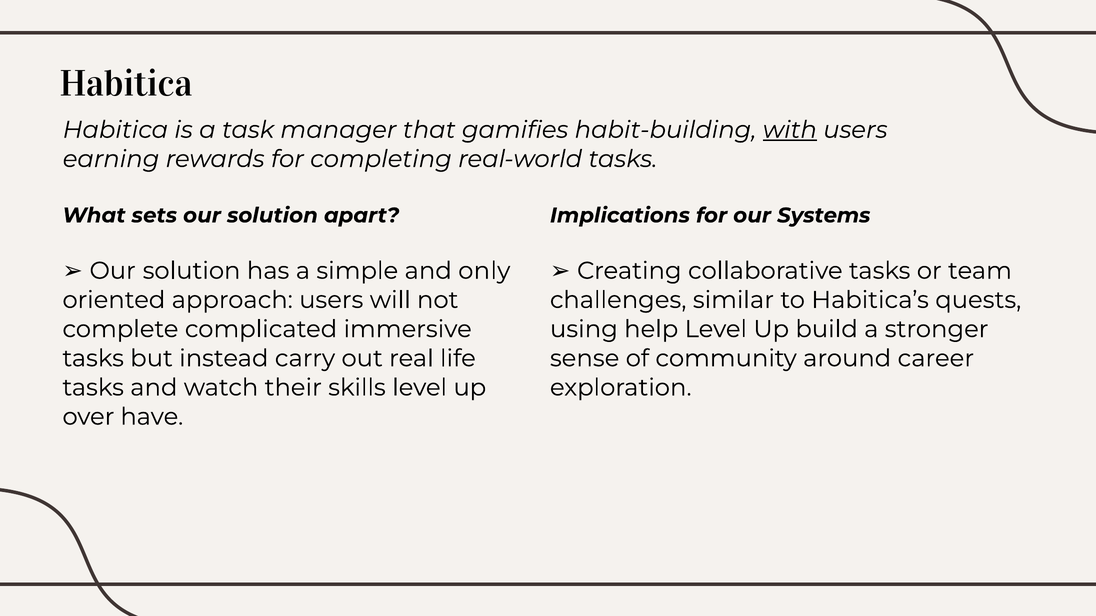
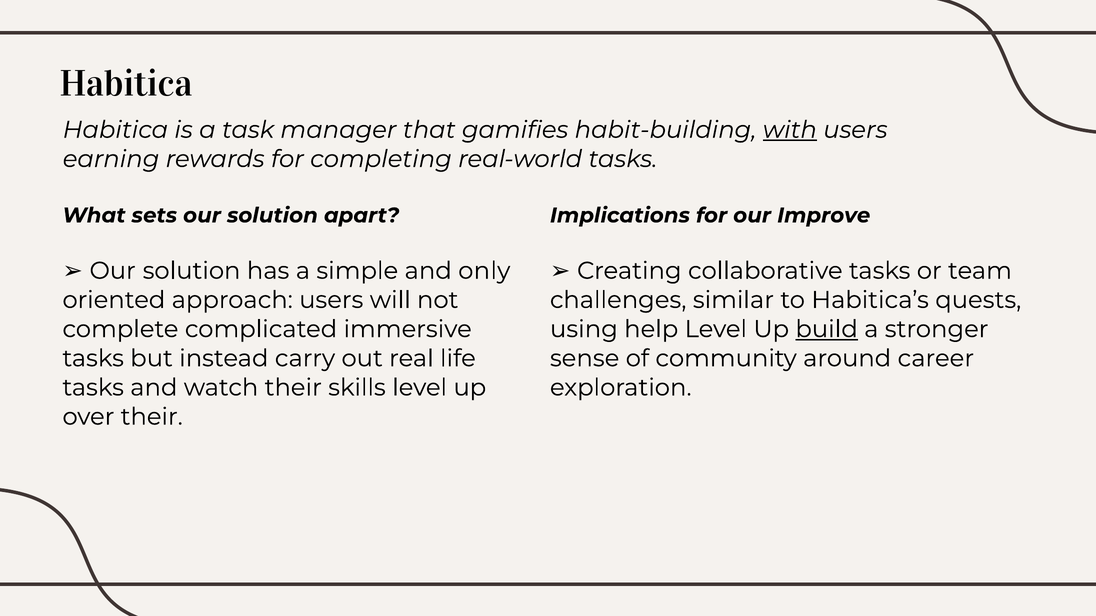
Systems: Systems -> Improve
build underline: none -> present
over have: have -> their
